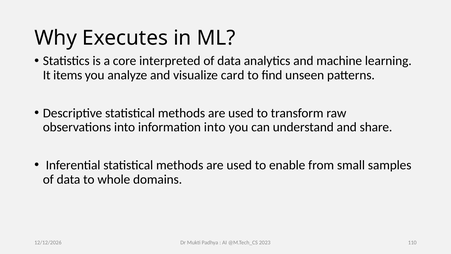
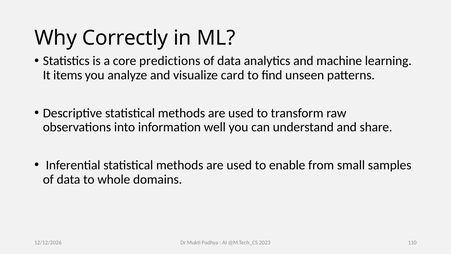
Executes: Executes -> Correctly
interpreted: interpreted -> predictions
information into: into -> well
